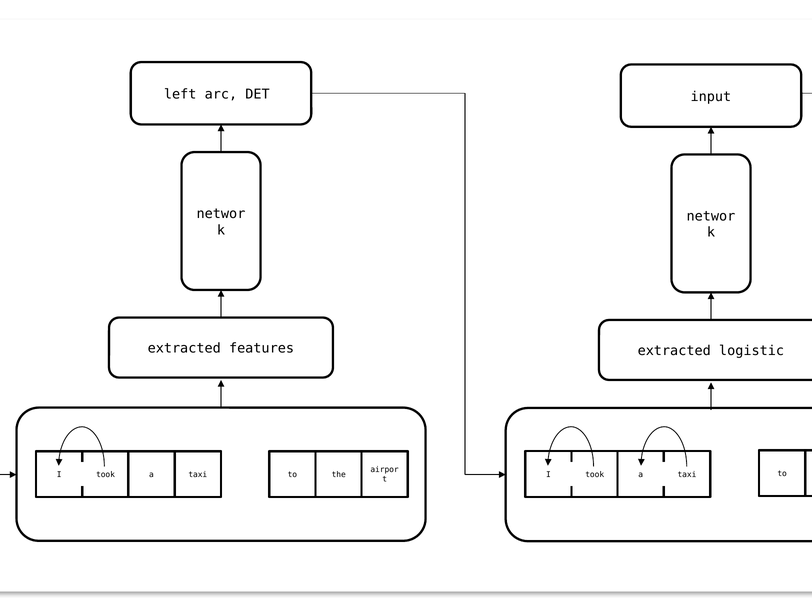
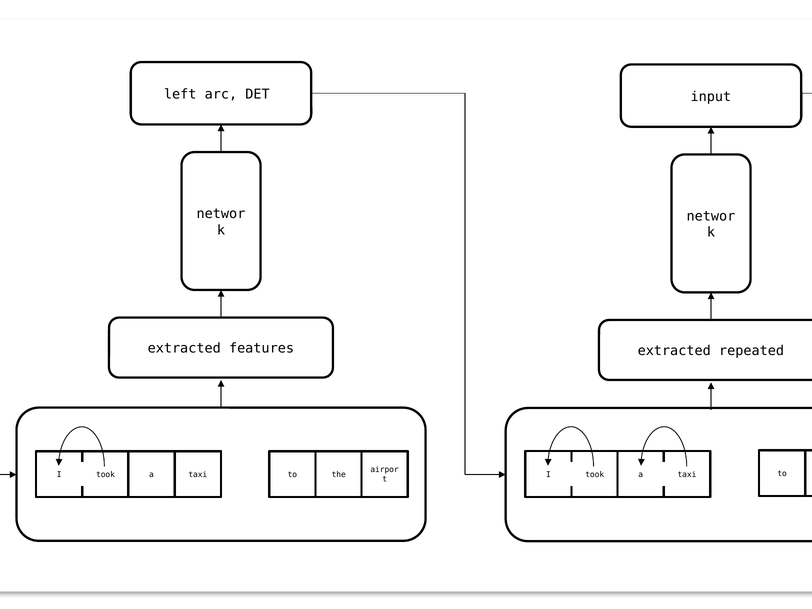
logistic: logistic -> repeated
